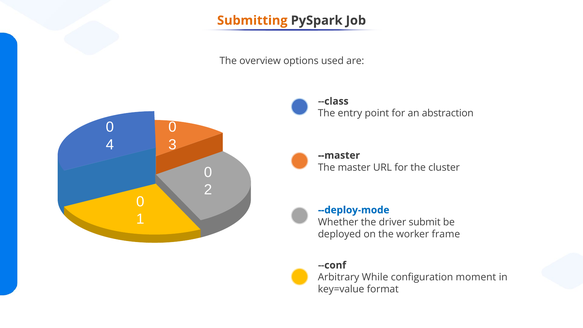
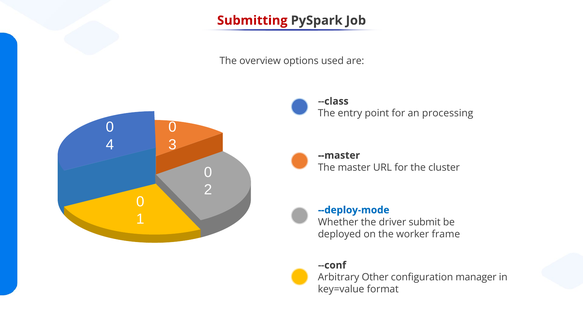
Submitting colour: orange -> red
abstraction: abstraction -> processing
While: While -> Other
moment: moment -> manager
